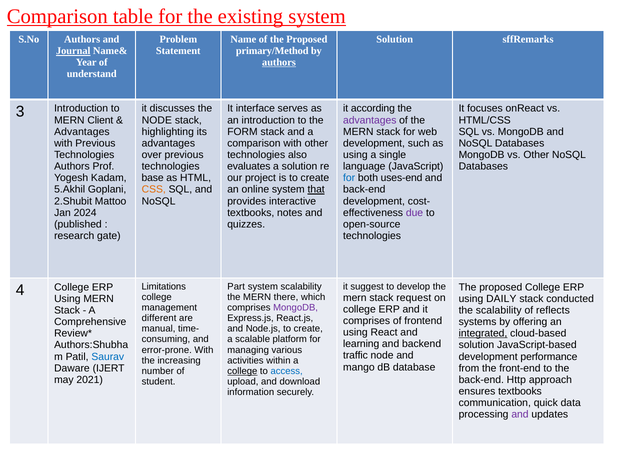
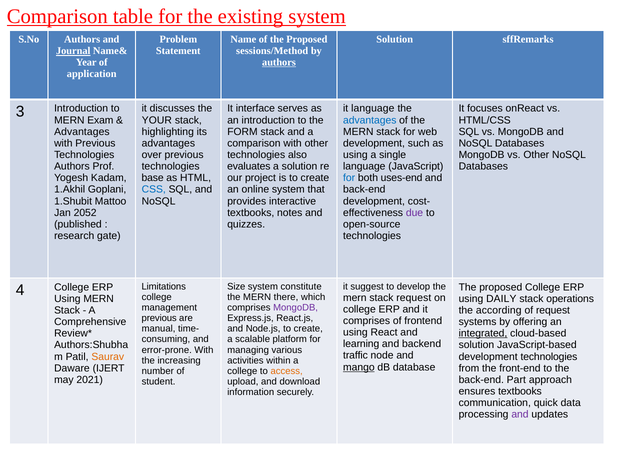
primary/Method: primary/Method -> sessions/Method
understand: understand -> application
it according: according -> language
Client: Client -> Exam
NODE at (157, 120): NODE -> YOUR
advantages at (370, 120) colour: purple -> blue
5.Akhil: 5.Akhil -> 1.Akhil
CSS colour: orange -> blue
that underline: present -> none
2.Shubit: 2.Shubit -> 1.Shubit
2024: 2024 -> 2052
Part: Part -> Size
system scalability: scalability -> constitute
conducted: conducted -> operations
the scalability: scalability -> according
of reflects: reflects -> request
different at (159, 318): different -> previous
Saurav colour: blue -> orange
development performance: performance -> technologies
mango underline: none -> present
college at (242, 371) underline: present -> none
access colour: blue -> orange
Http: Http -> Part
